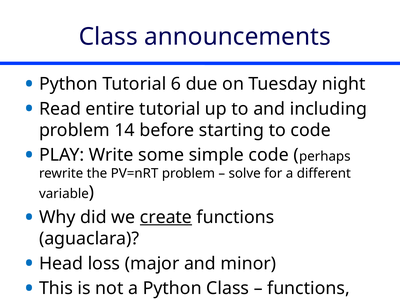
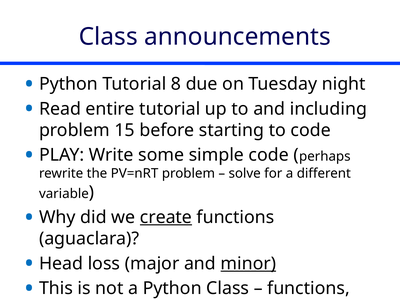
6: 6 -> 8
14: 14 -> 15
minor underline: none -> present
